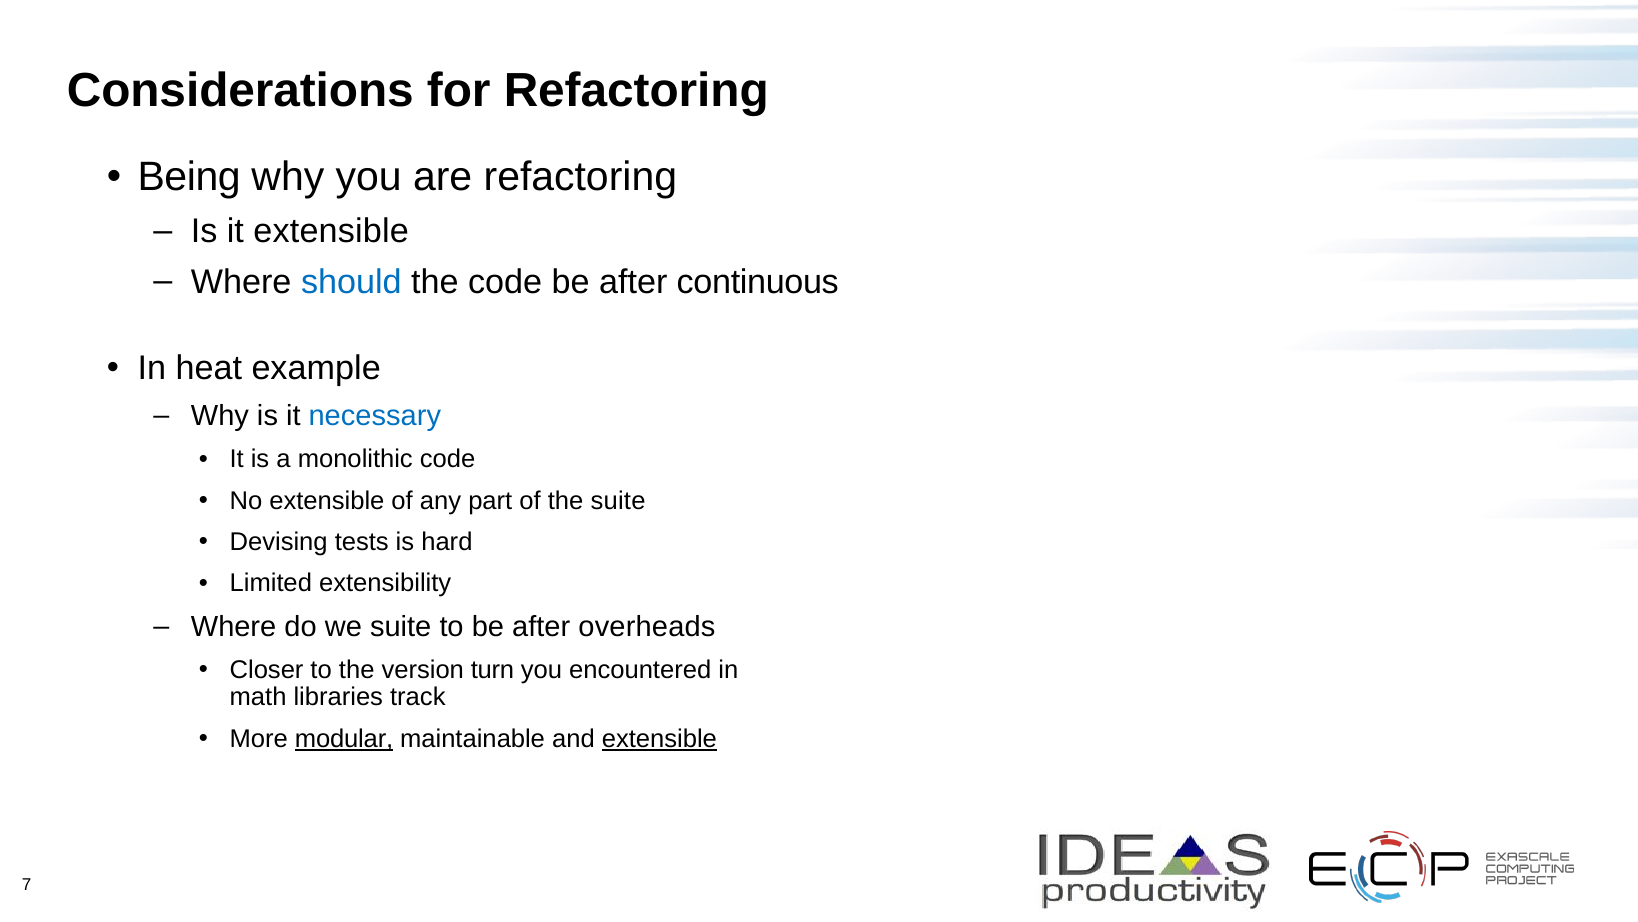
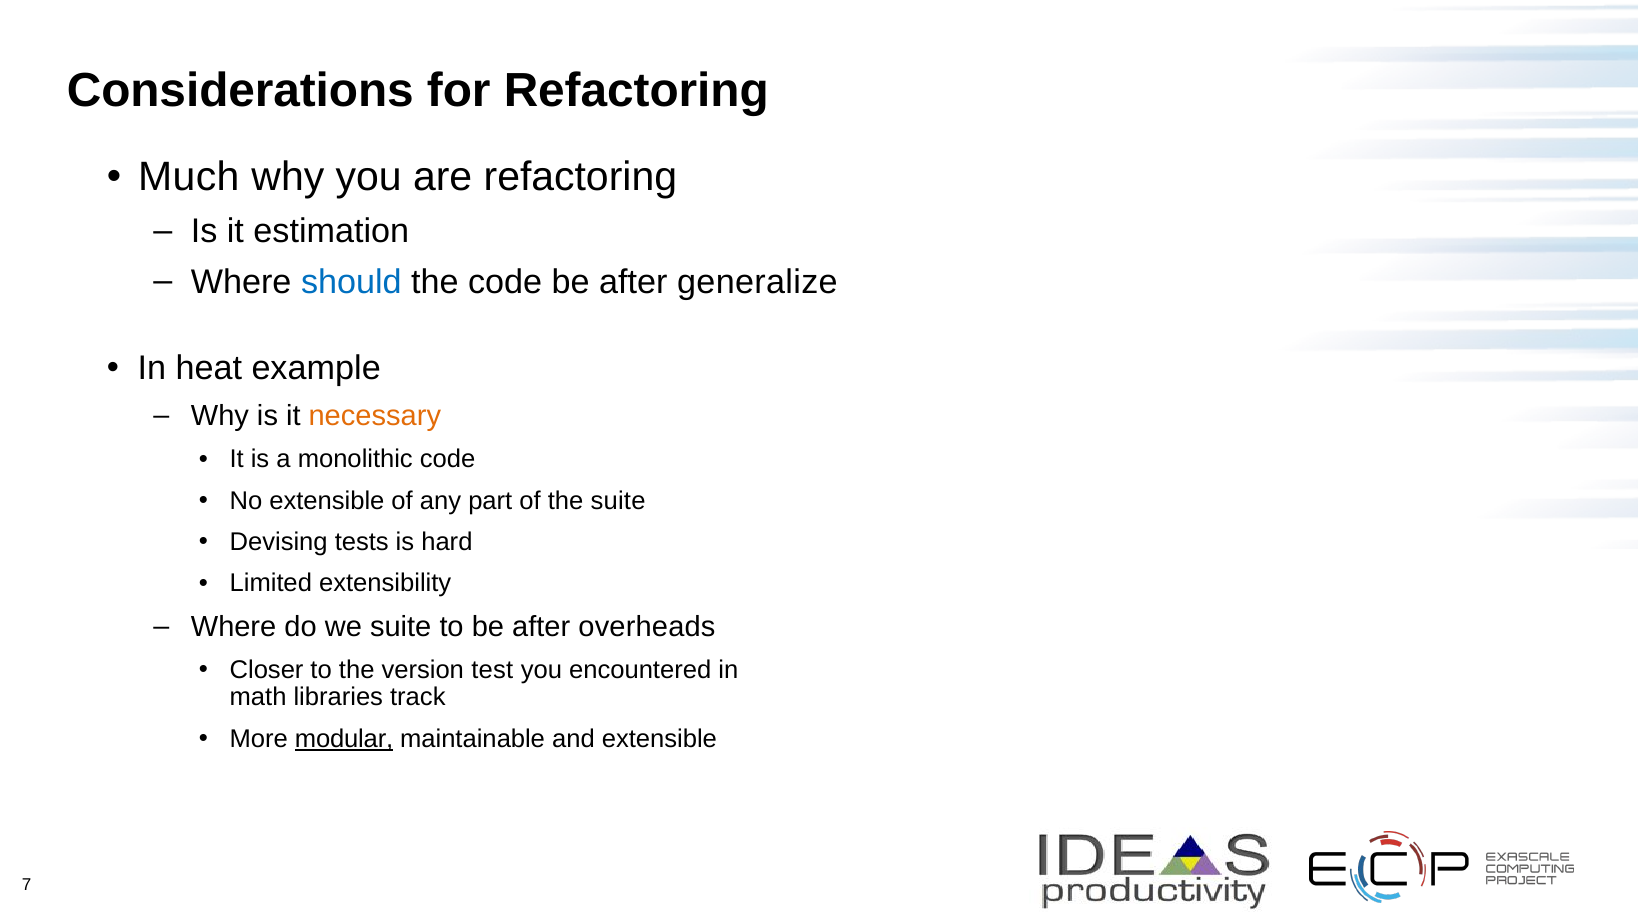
Being: Being -> Much
it extensible: extensible -> estimation
continuous: continuous -> generalize
necessary colour: blue -> orange
turn: turn -> test
extensible at (659, 739) underline: present -> none
